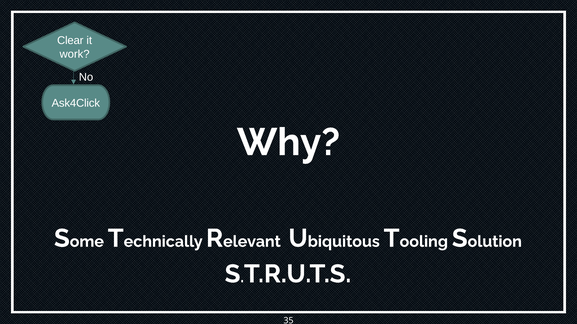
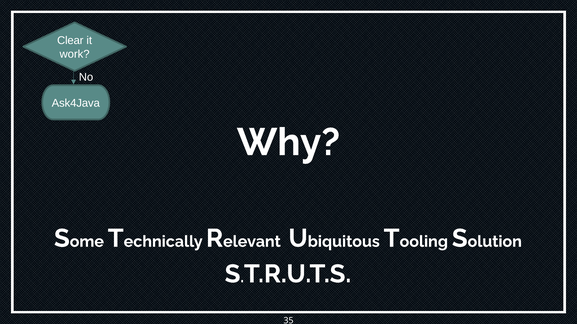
Ask4Click: Ask4Click -> Ask4Java
